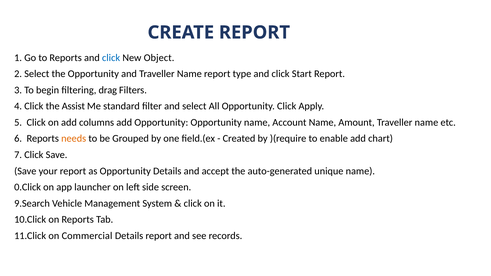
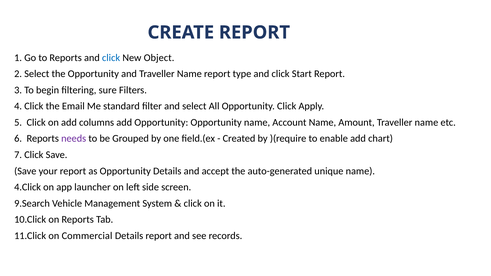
drag: drag -> sure
Assist: Assist -> Email
needs colour: orange -> purple
0.Click: 0.Click -> 4.Click
